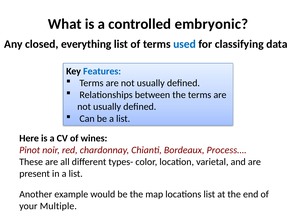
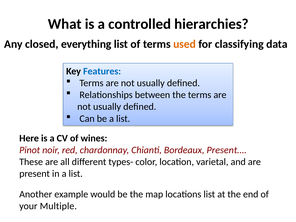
embryonic: embryonic -> hierarchies
used colour: blue -> orange
Process…: Process… -> Present…
